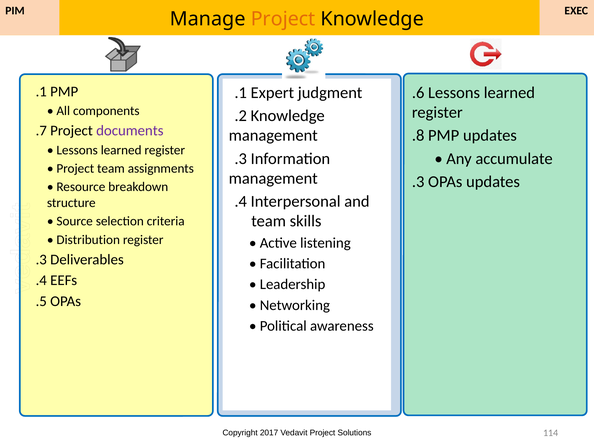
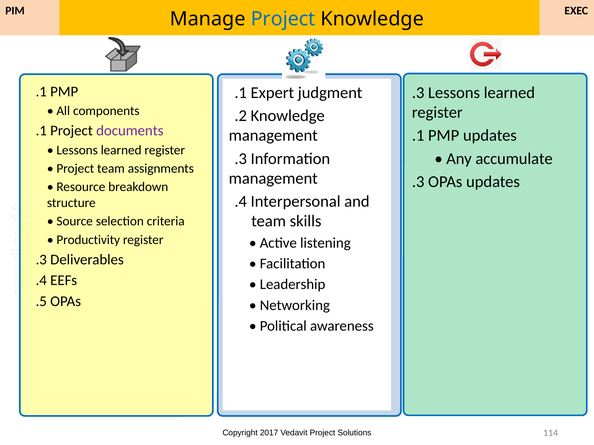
Project at (283, 19) colour: orange -> blue
.6 at (418, 93): .6 -> .3
.7 at (41, 131): .7 -> .1
.8 at (418, 136): .8 -> .1
Distribution: Distribution -> Productivity
